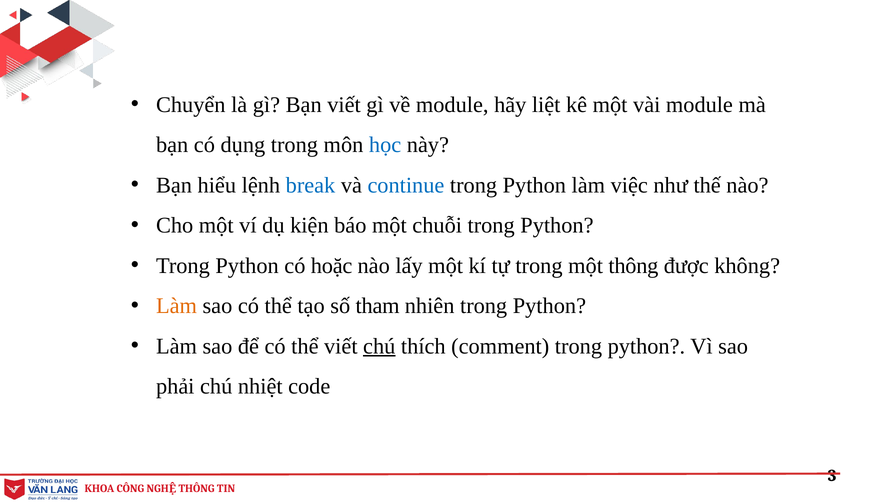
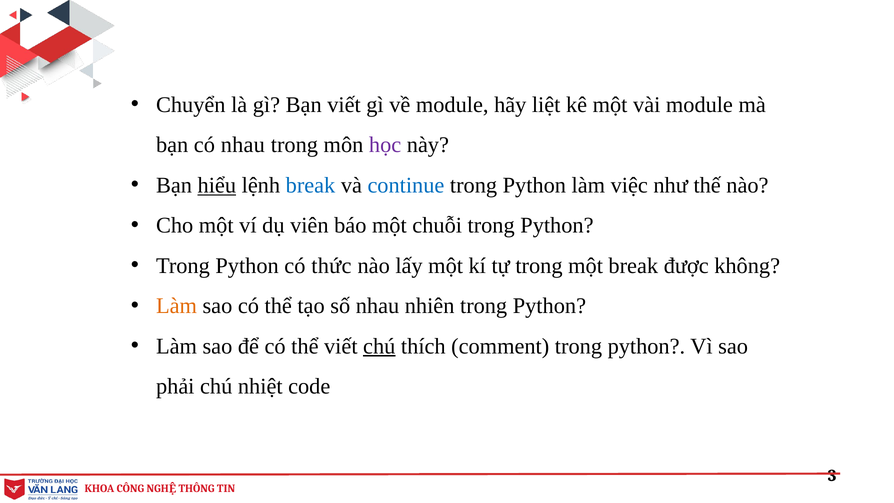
có dụng: dụng -> nhau
học colour: blue -> purple
hiểu underline: none -> present
kiện: kiện -> viên
hoặc: hoặc -> thức
một thông: thông -> break
số tham: tham -> nhau
